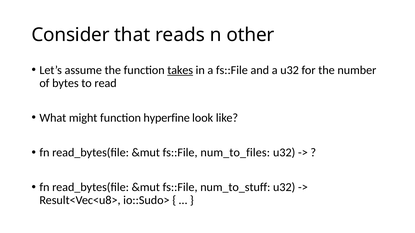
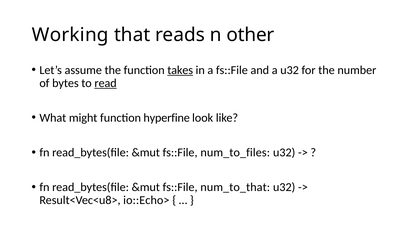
Consider: Consider -> Working
read underline: none -> present
num_to_stuff: num_to_stuff -> num_to_that
io::Sudo>: io::Sudo> -> io::Echo>
